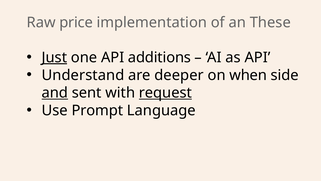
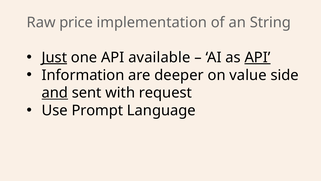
These: These -> String
additions: additions -> available
API at (257, 57) underline: none -> present
Understand: Understand -> Information
when: when -> value
request underline: present -> none
